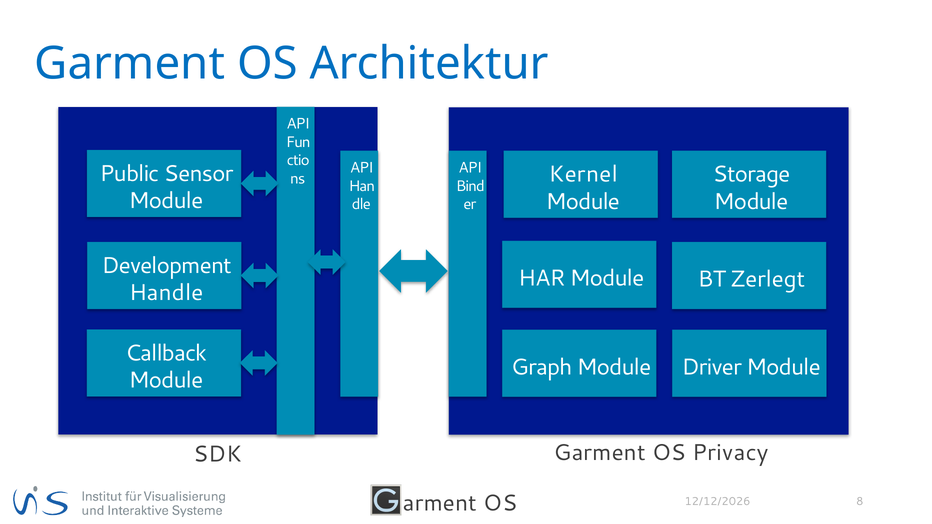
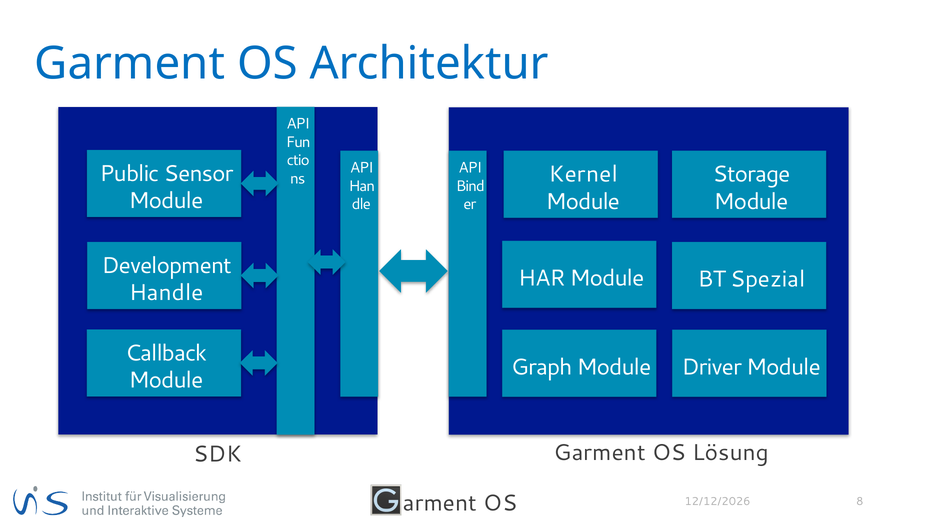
Zerlegt: Zerlegt -> Spezial
Privacy: Privacy -> Lösung
